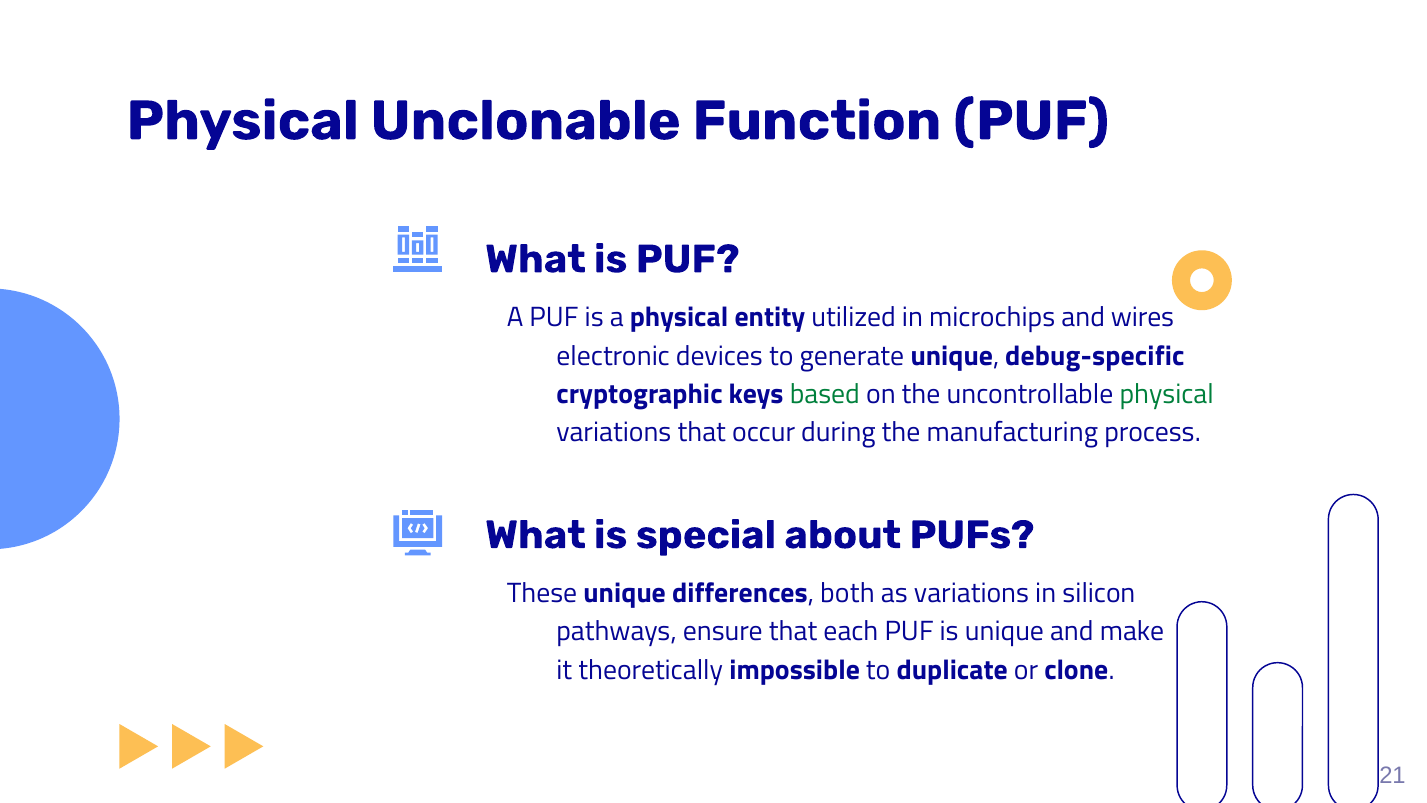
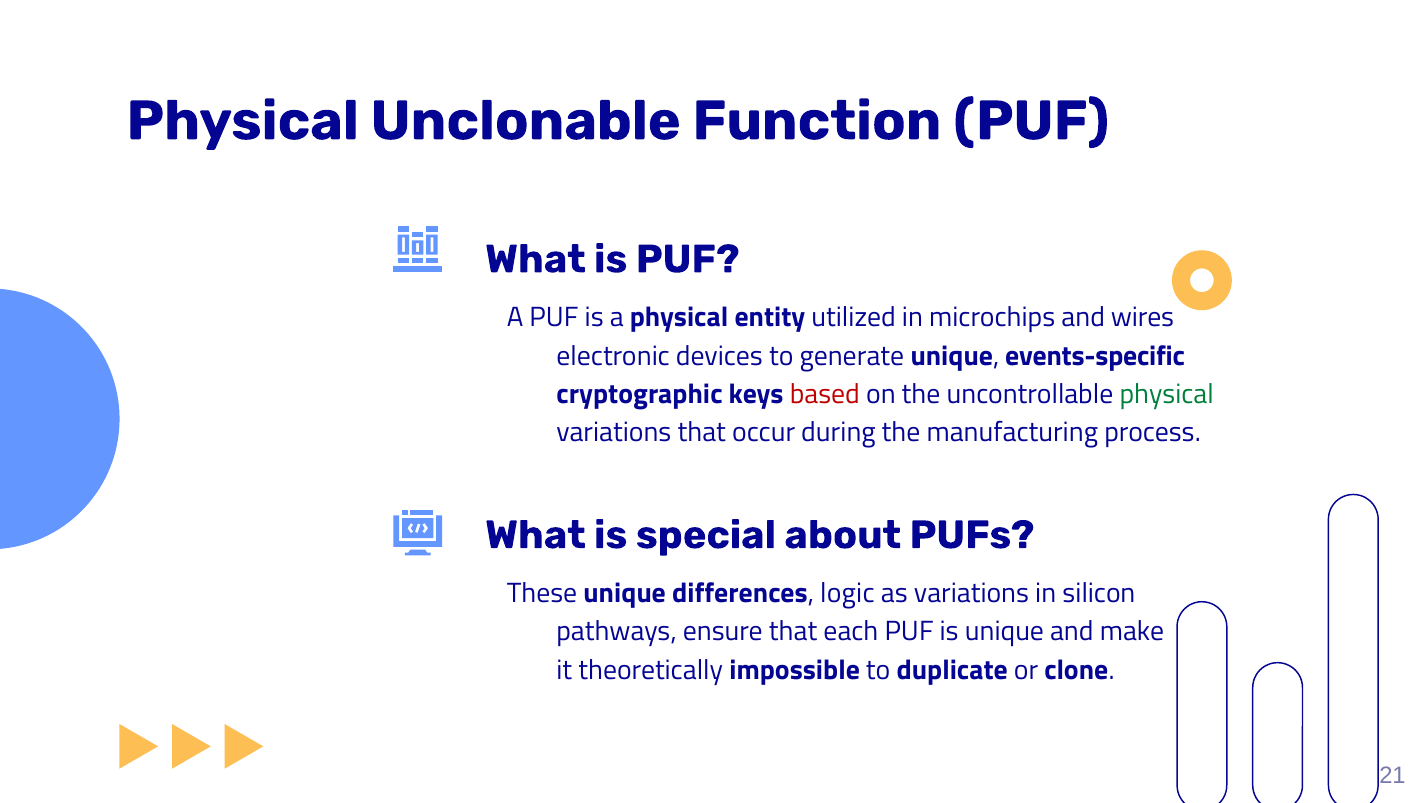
debug-specific: debug-specific -> events-specific
based colour: green -> red
both: both -> logic
